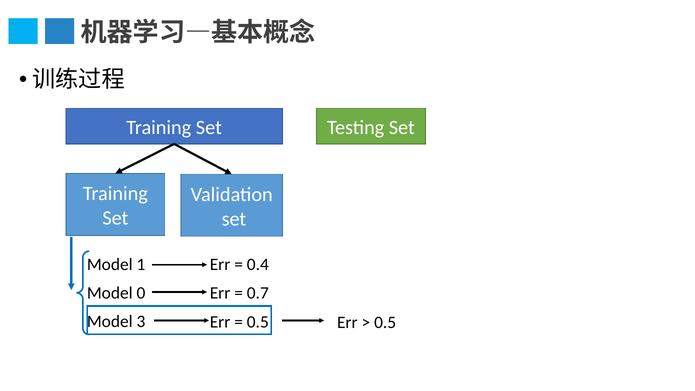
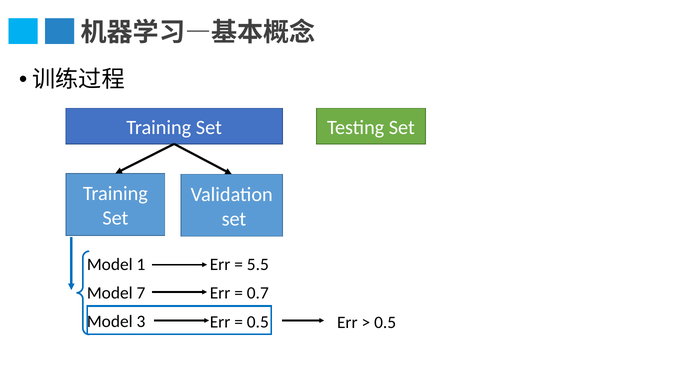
0.4: 0.4 -> 5.5
0: 0 -> 7
